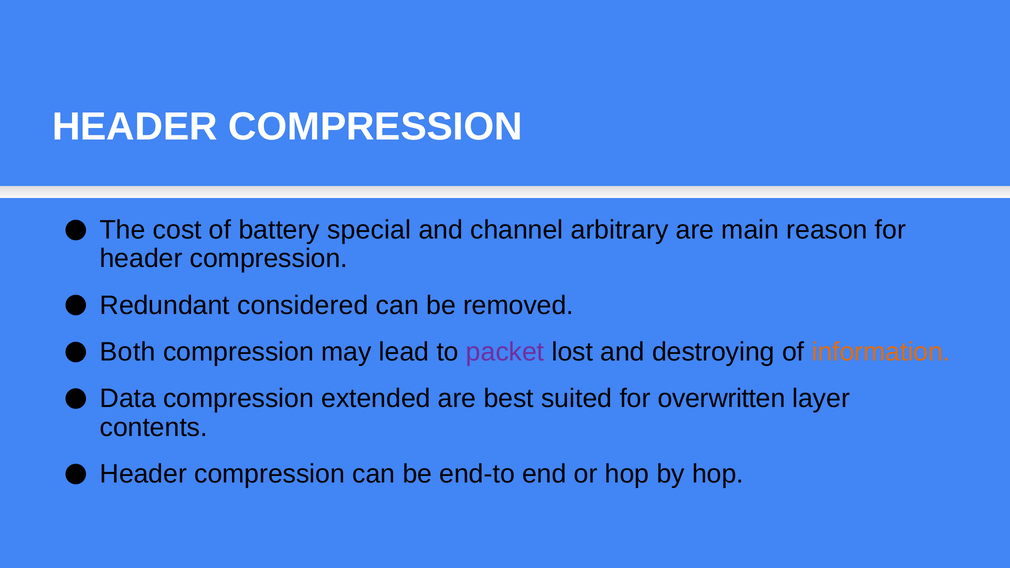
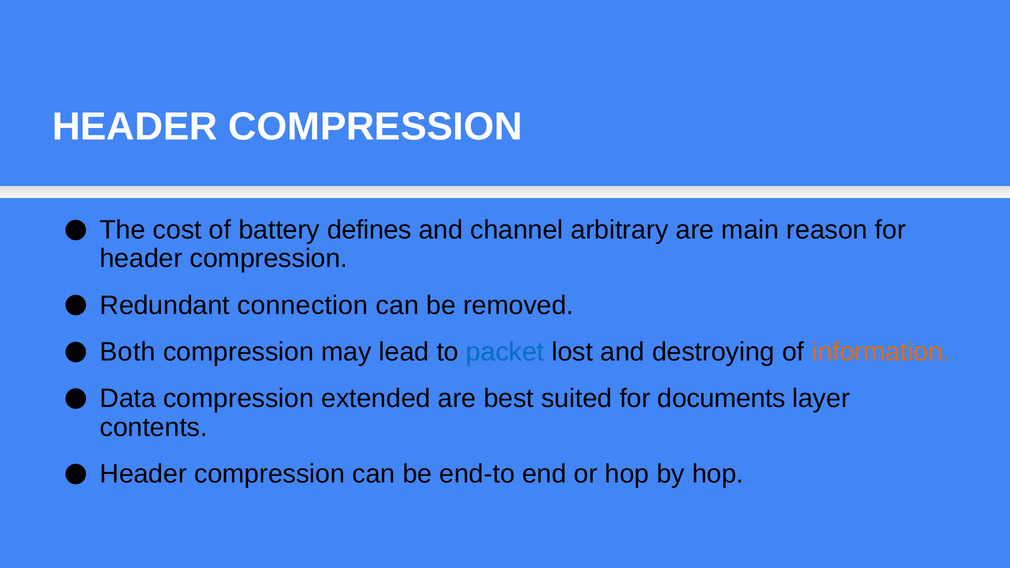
special: special -> defines
considered: considered -> connection
packet colour: purple -> blue
overwritten: overwritten -> documents
